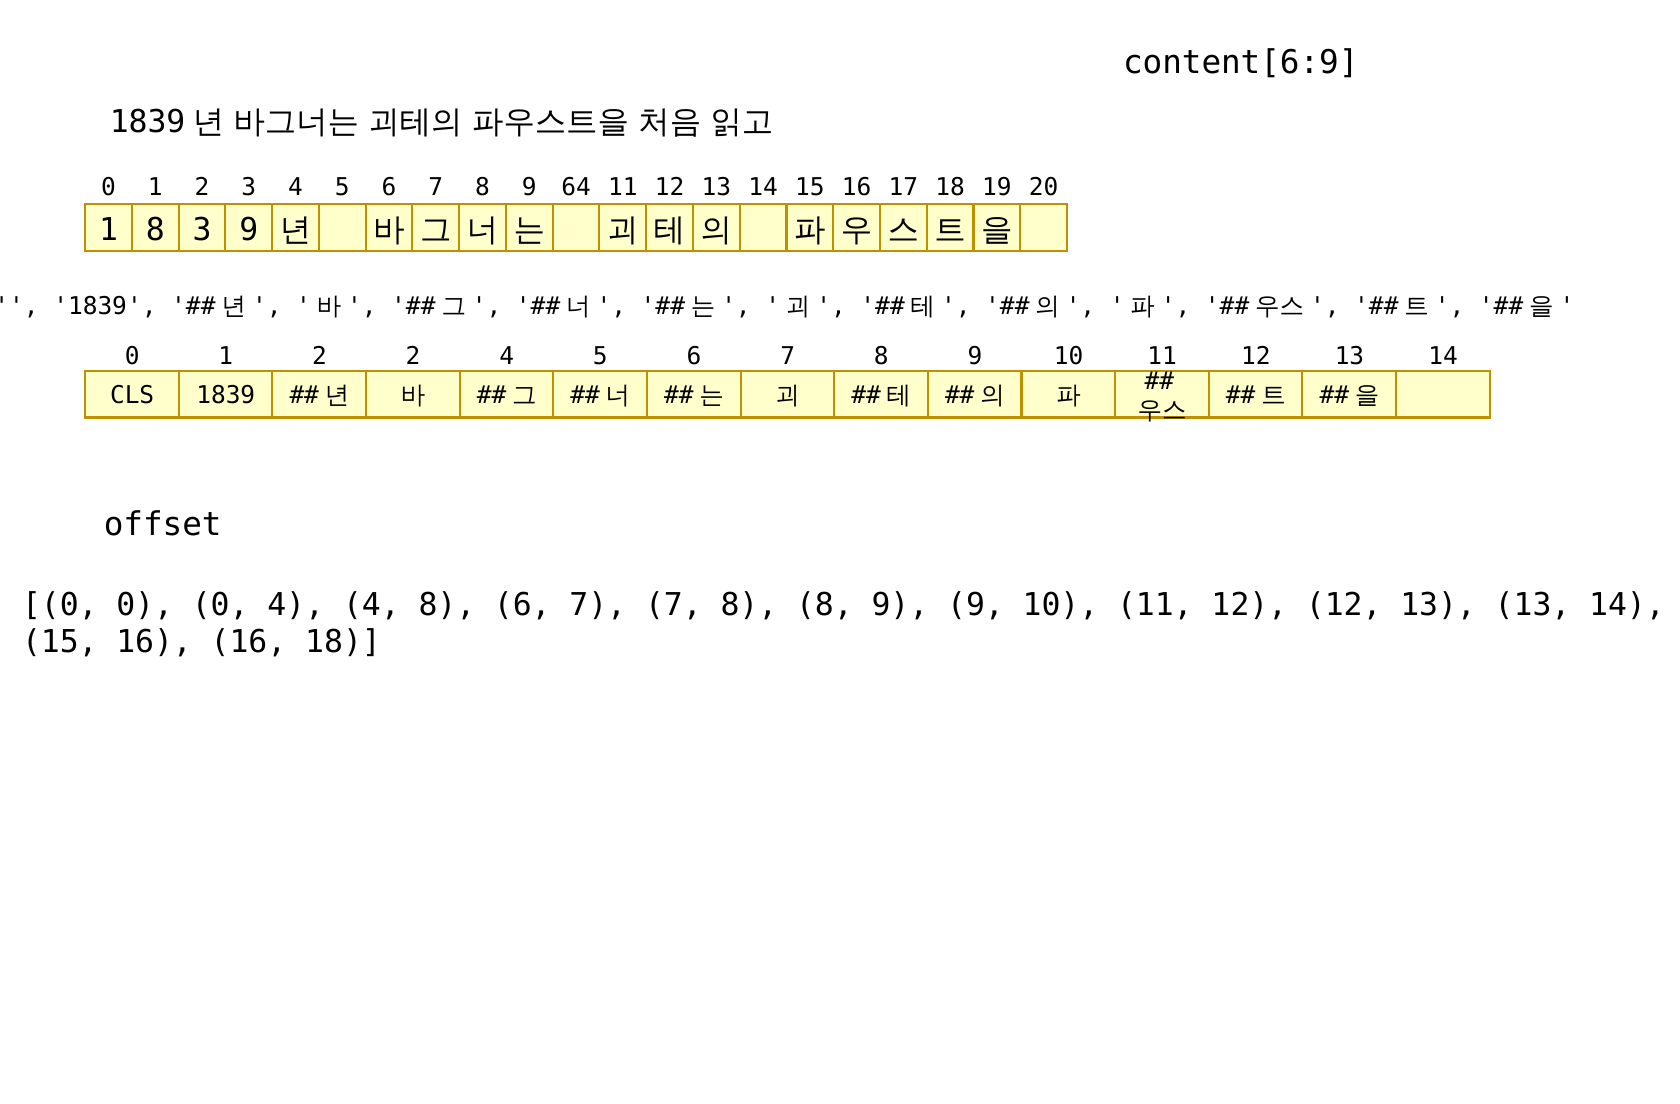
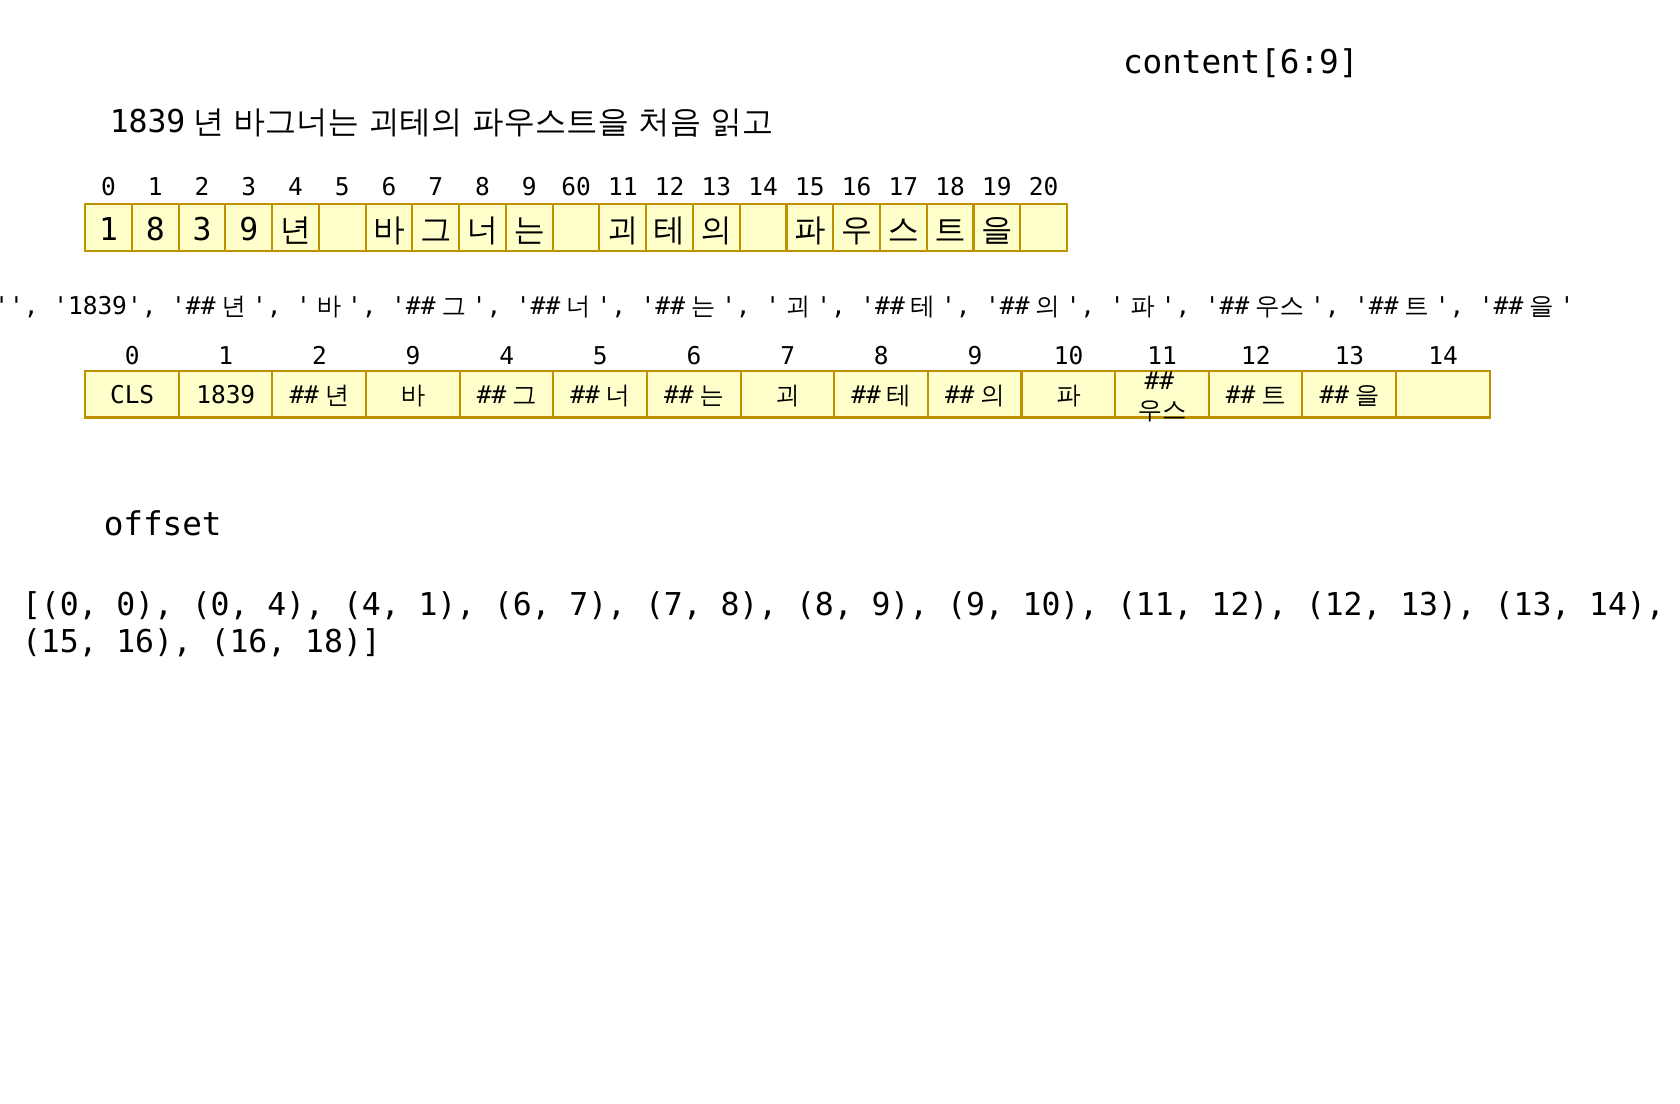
64: 64 -> 60
2 2: 2 -> 9
4 8: 8 -> 1
